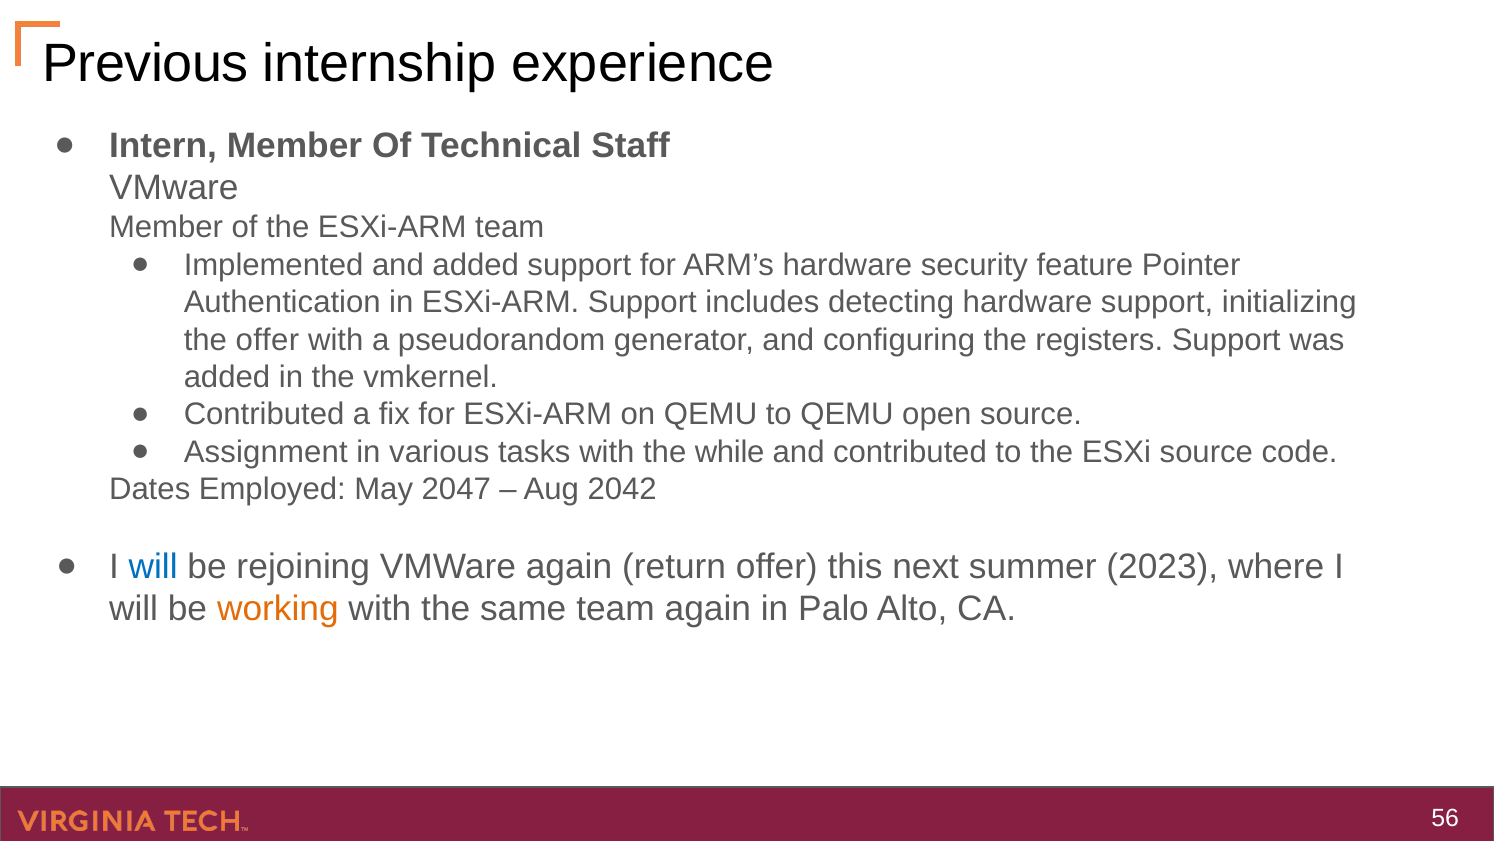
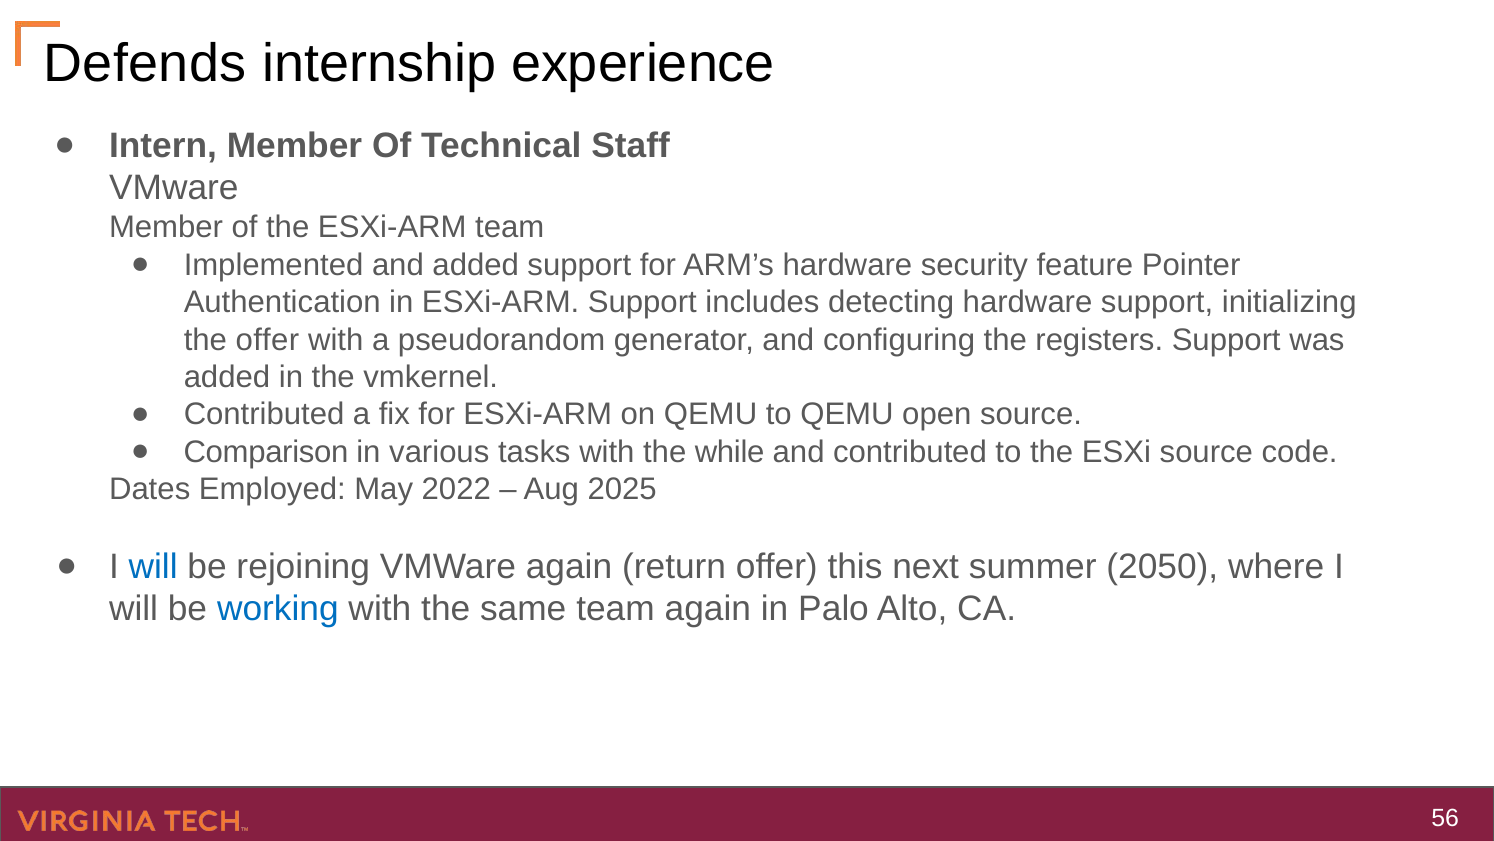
Previous: Previous -> Defends
Assignment: Assignment -> Comparison
2047: 2047 -> 2022
2042: 2042 -> 2025
2023: 2023 -> 2050
working colour: orange -> blue
